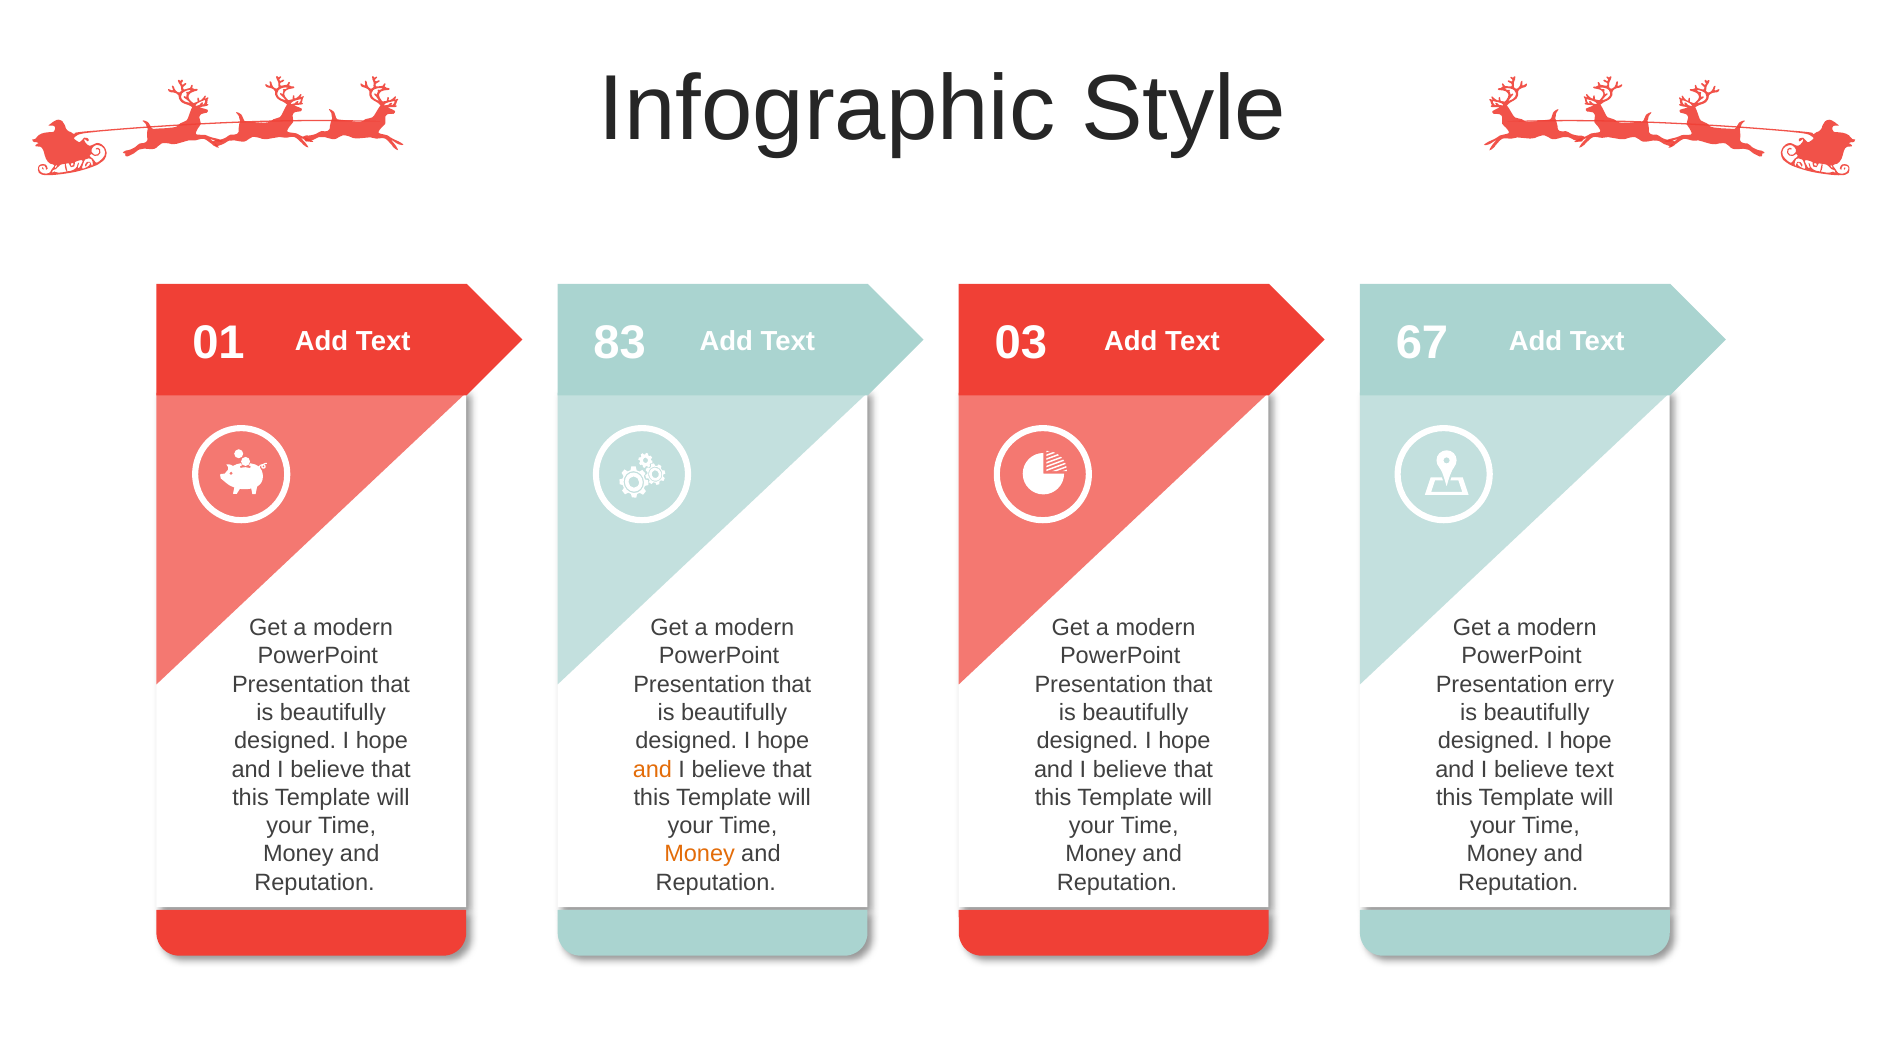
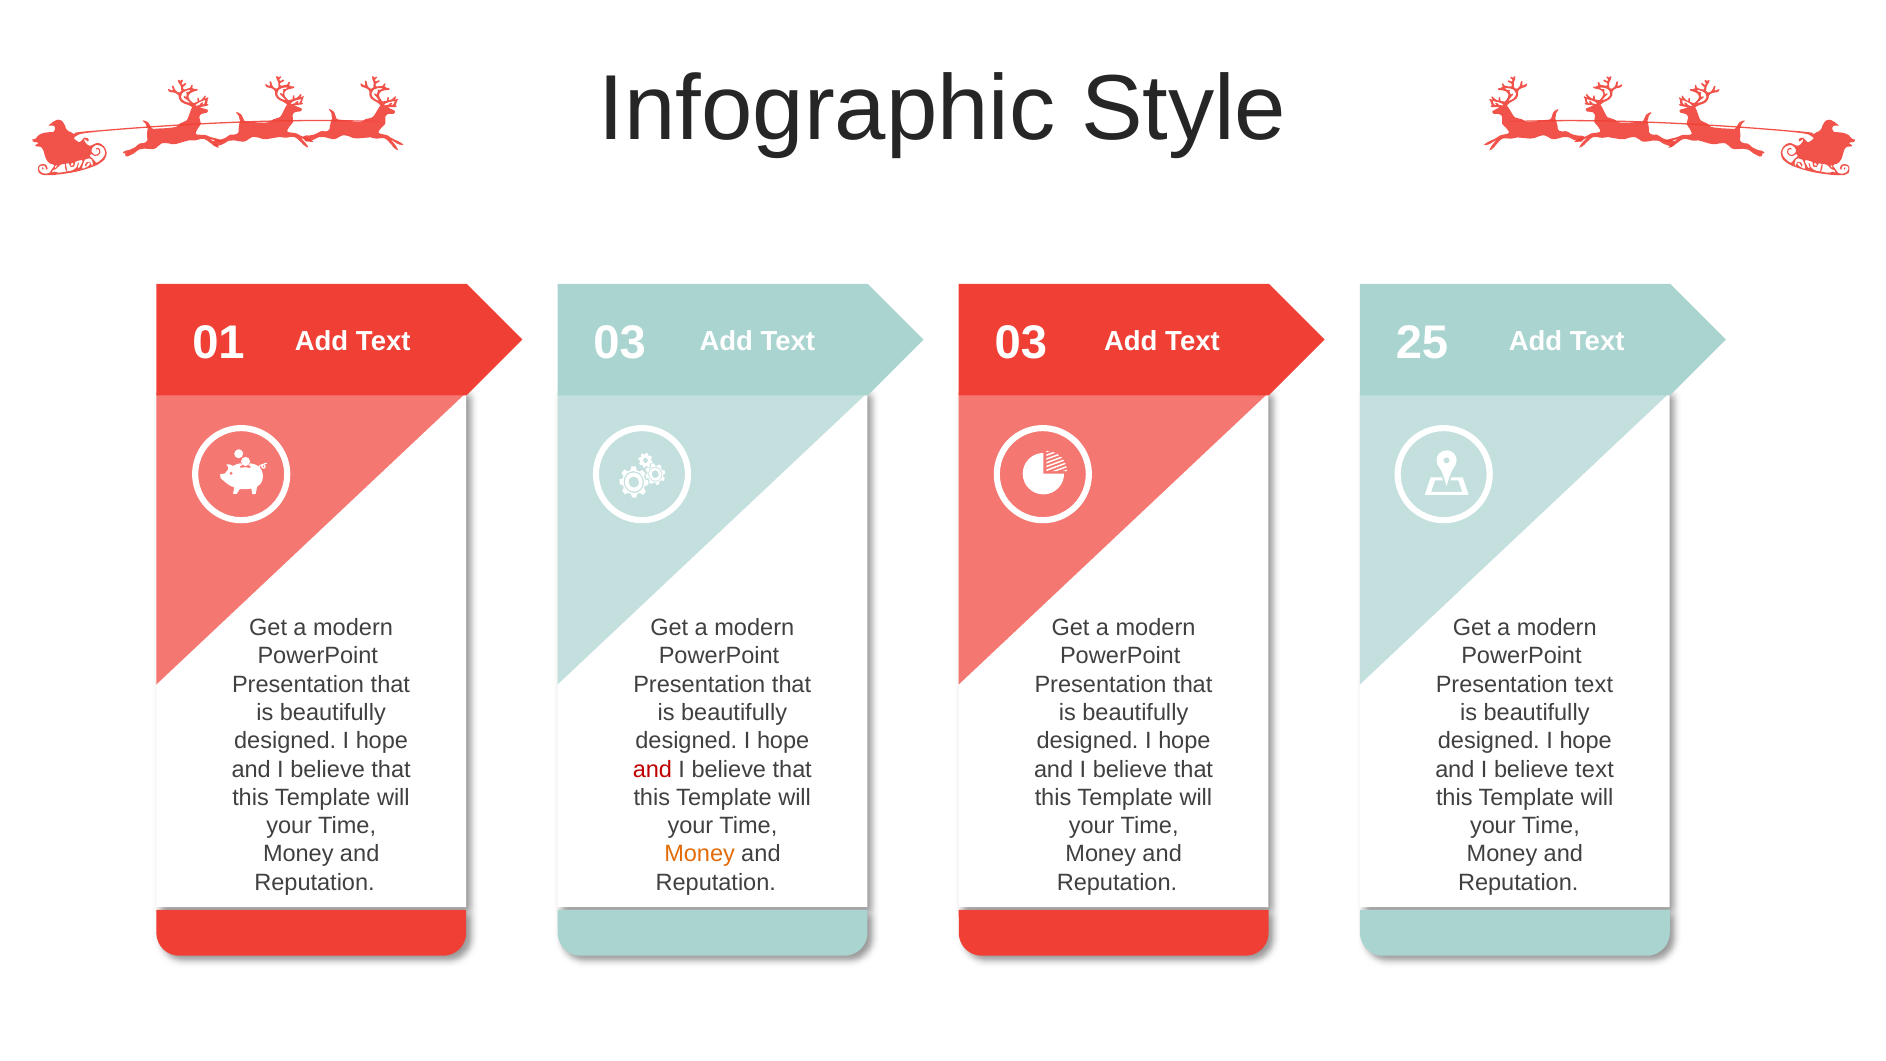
01 83: 83 -> 03
67: 67 -> 25
Presentation erry: erry -> text
and at (652, 769) colour: orange -> red
